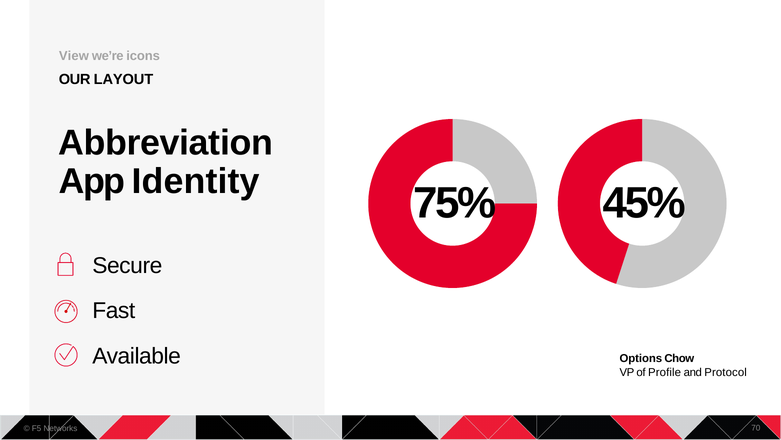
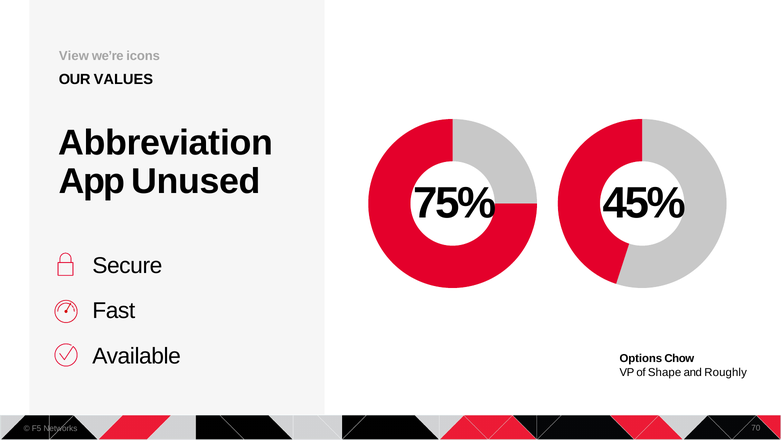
LAYOUT: LAYOUT -> VALUES
Identity: Identity -> Unused
Profile: Profile -> Shape
Protocol: Protocol -> Roughly
